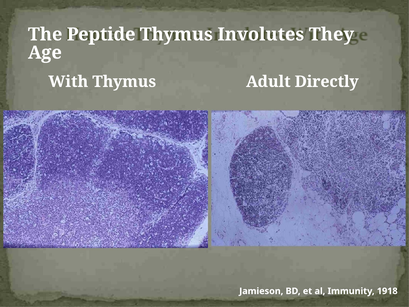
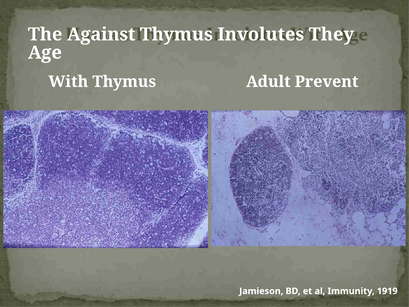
Peptide: Peptide -> Against
Directly: Directly -> Prevent
1918: 1918 -> 1919
